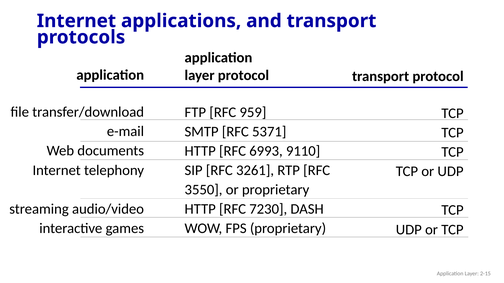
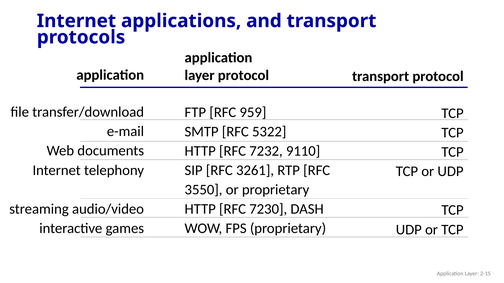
5371: 5371 -> 5322
6993: 6993 -> 7232
